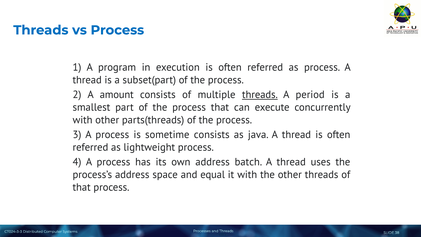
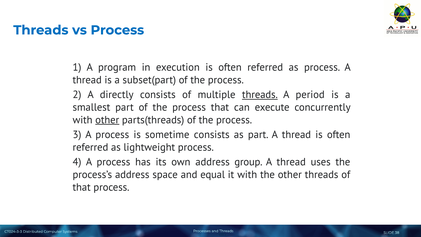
amount: amount -> directly
other at (107, 120) underline: none -> present
as java: java -> part
batch: batch -> group
